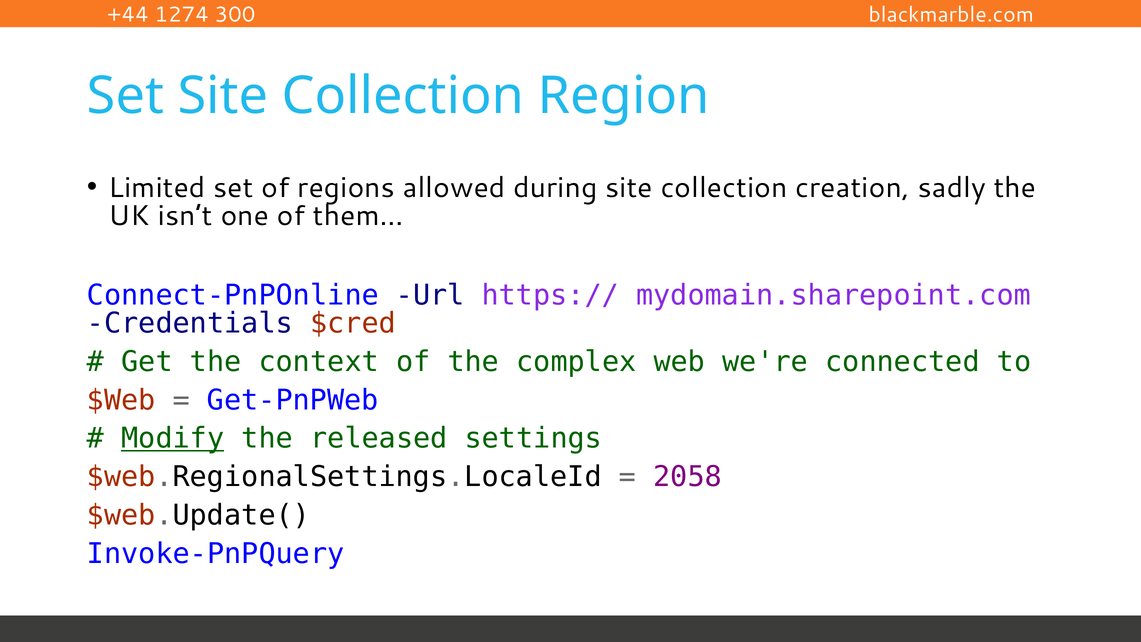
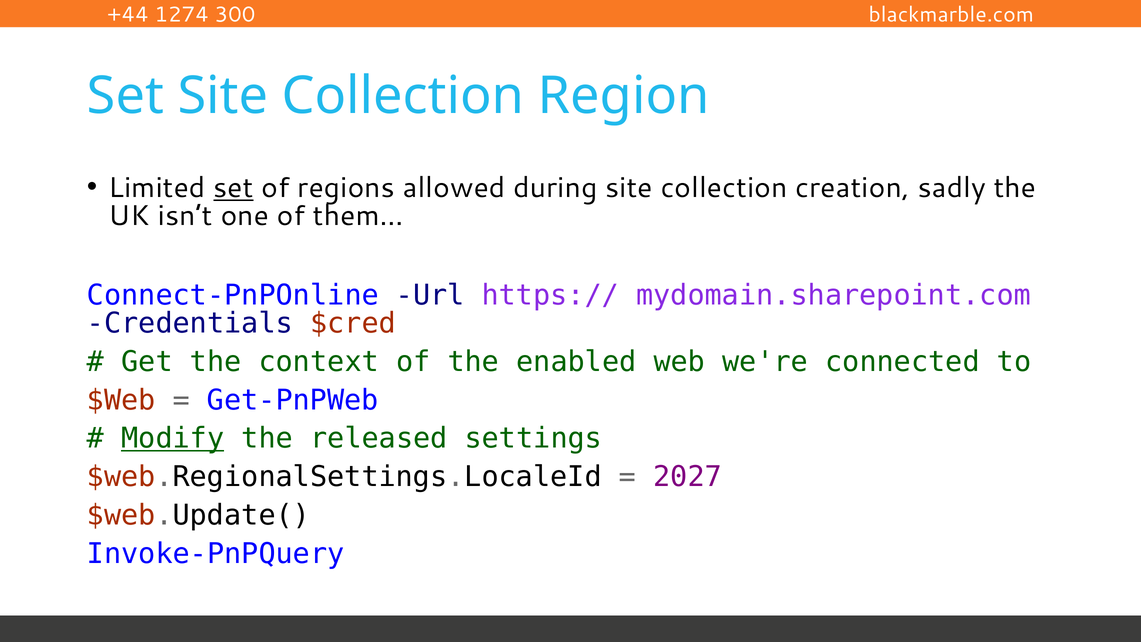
set at (233, 188) underline: none -> present
complex: complex -> enabled
2058: 2058 -> 2027
